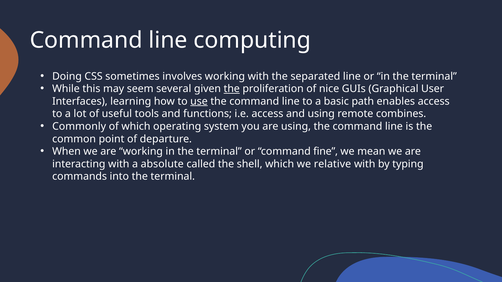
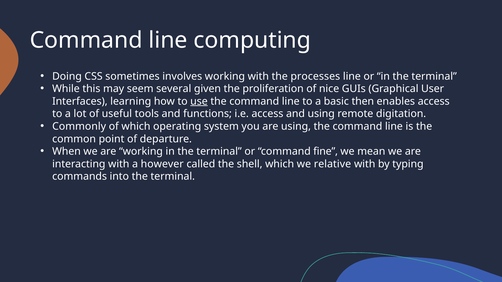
separated: separated -> processes
the at (232, 89) underline: present -> none
path: path -> then
combines: combines -> digitation
absolute: absolute -> however
